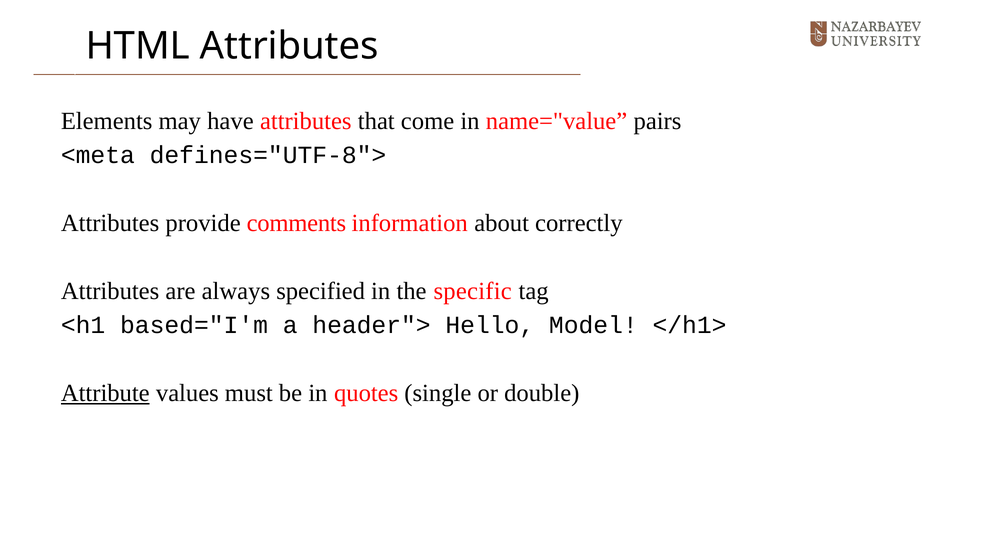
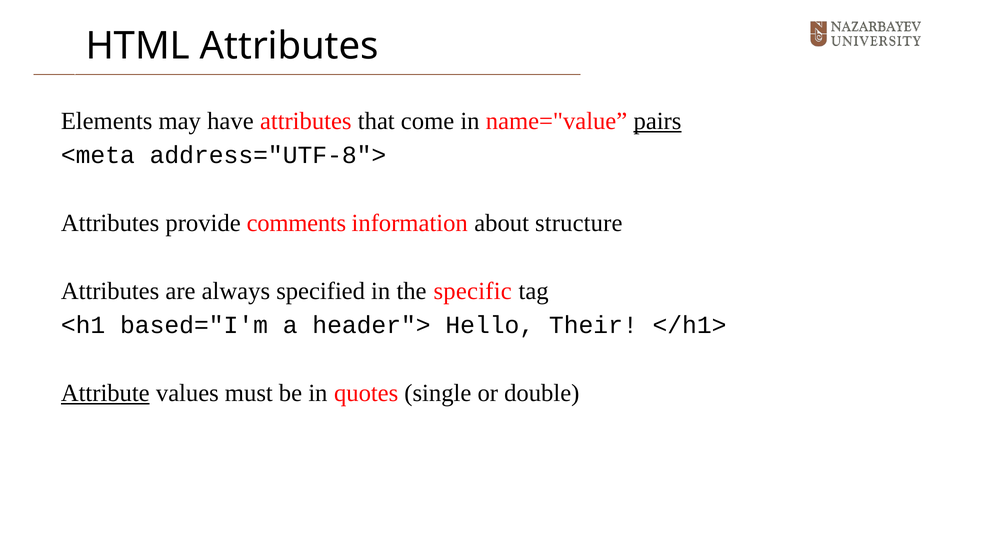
pairs underline: none -> present
defines="UTF-8">: defines="UTF-8"> -> address="UTF-8">
correctly: correctly -> structure
Model: Model -> Their
